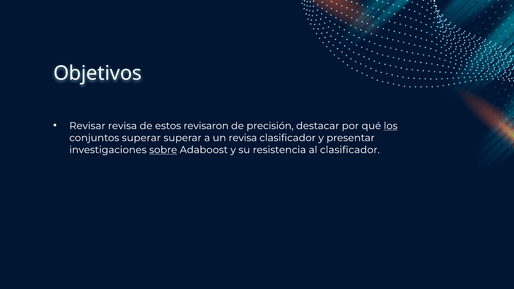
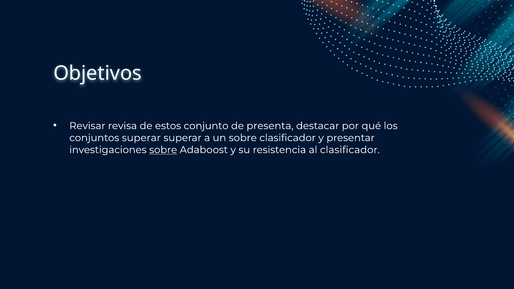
revisaron: revisaron -> conjunto
precisión: precisión -> presenta
los underline: present -> none
un revisa: revisa -> sobre
